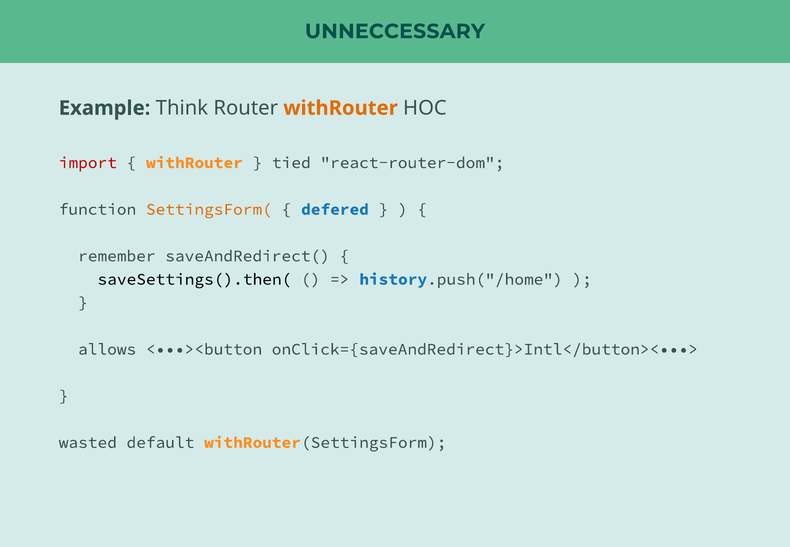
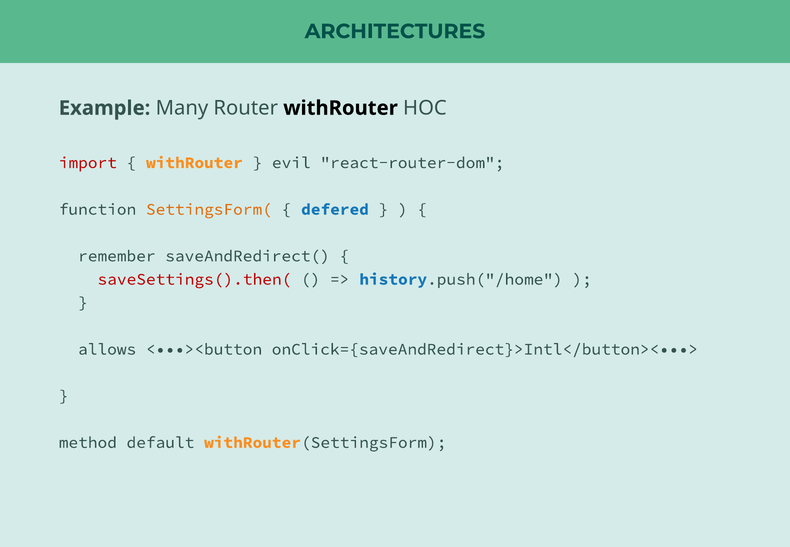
UNNECCESSARY: UNNECCESSARY -> ARCHITECTURES
Think: Think -> Many
withRouter at (341, 108) colour: orange -> black
tied: tied -> evil
saveSettings().then( colour: black -> red
wasted: wasted -> method
